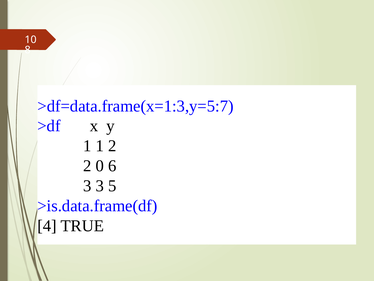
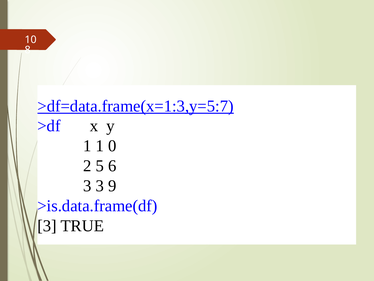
>df=data.frame(x=1:3,y=5:7 underline: none -> present
1 2: 2 -> 0
0: 0 -> 5
5: 5 -> 9
4 at (47, 226): 4 -> 3
